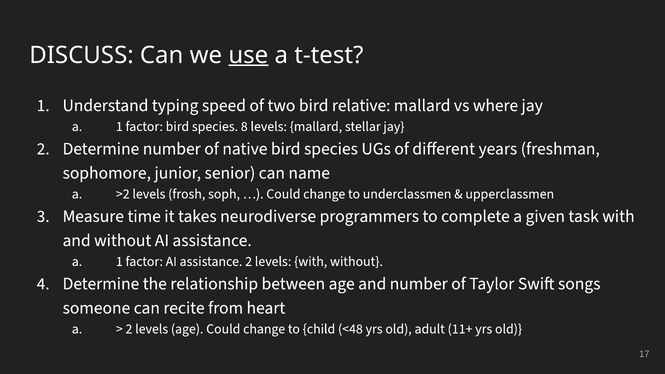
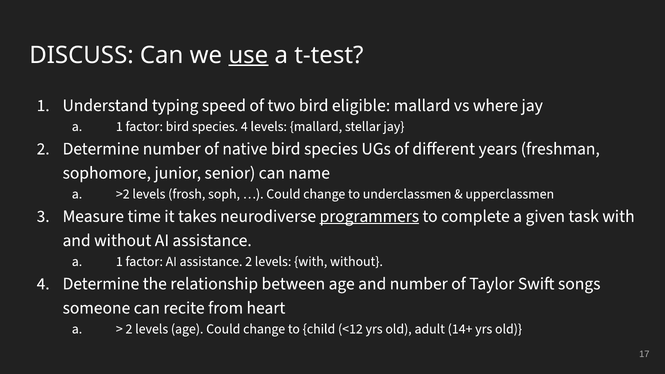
relative: relative -> eligible
species 8: 8 -> 4
programmers underline: none -> present
<48: <48 -> <12
11+: 11+ -> 14+
